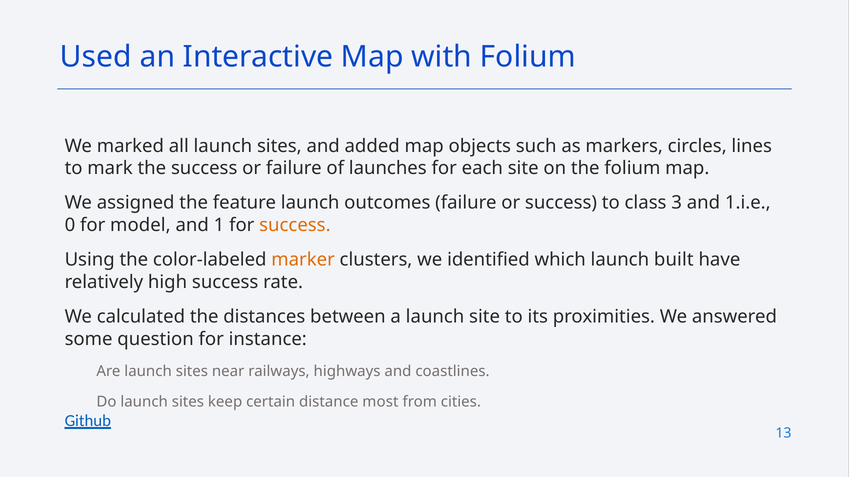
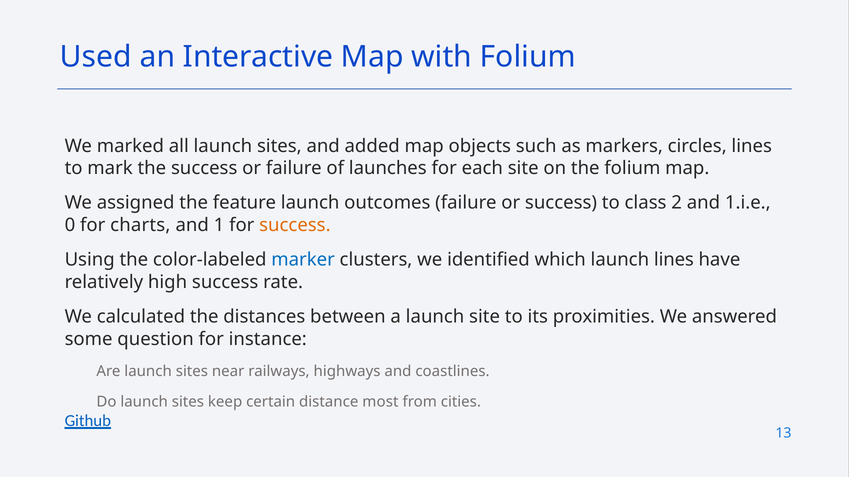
3: 3 -> 2
model: model -> charts
marker colour: orange -> blue
launch built: built -> lines
